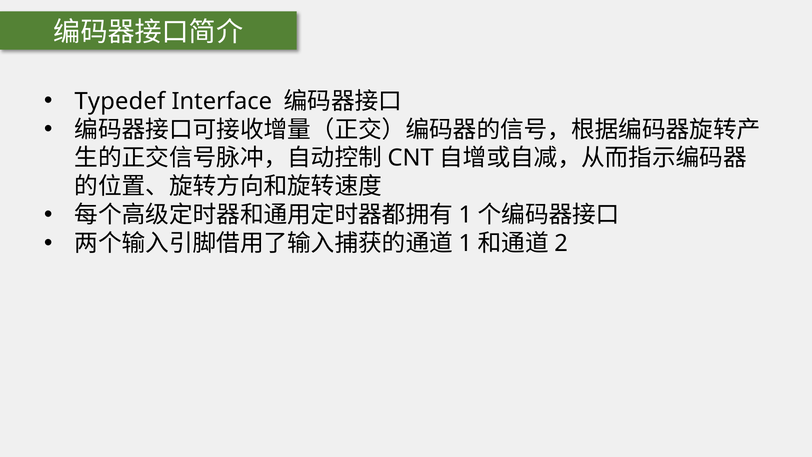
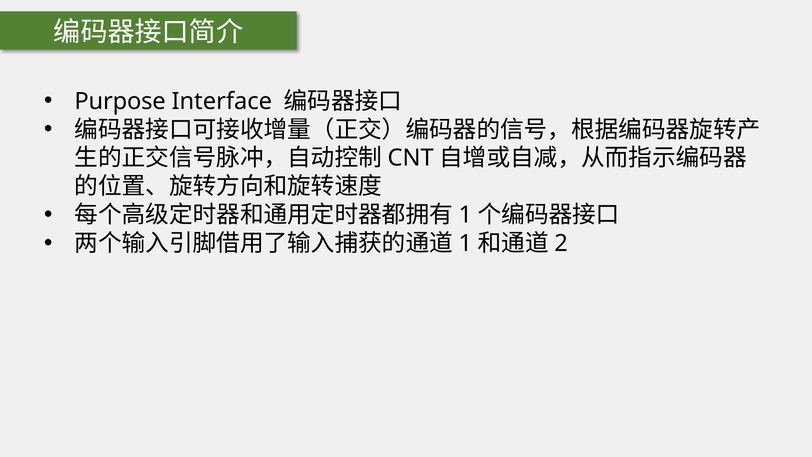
Typedef: Typedef -> Purpose
